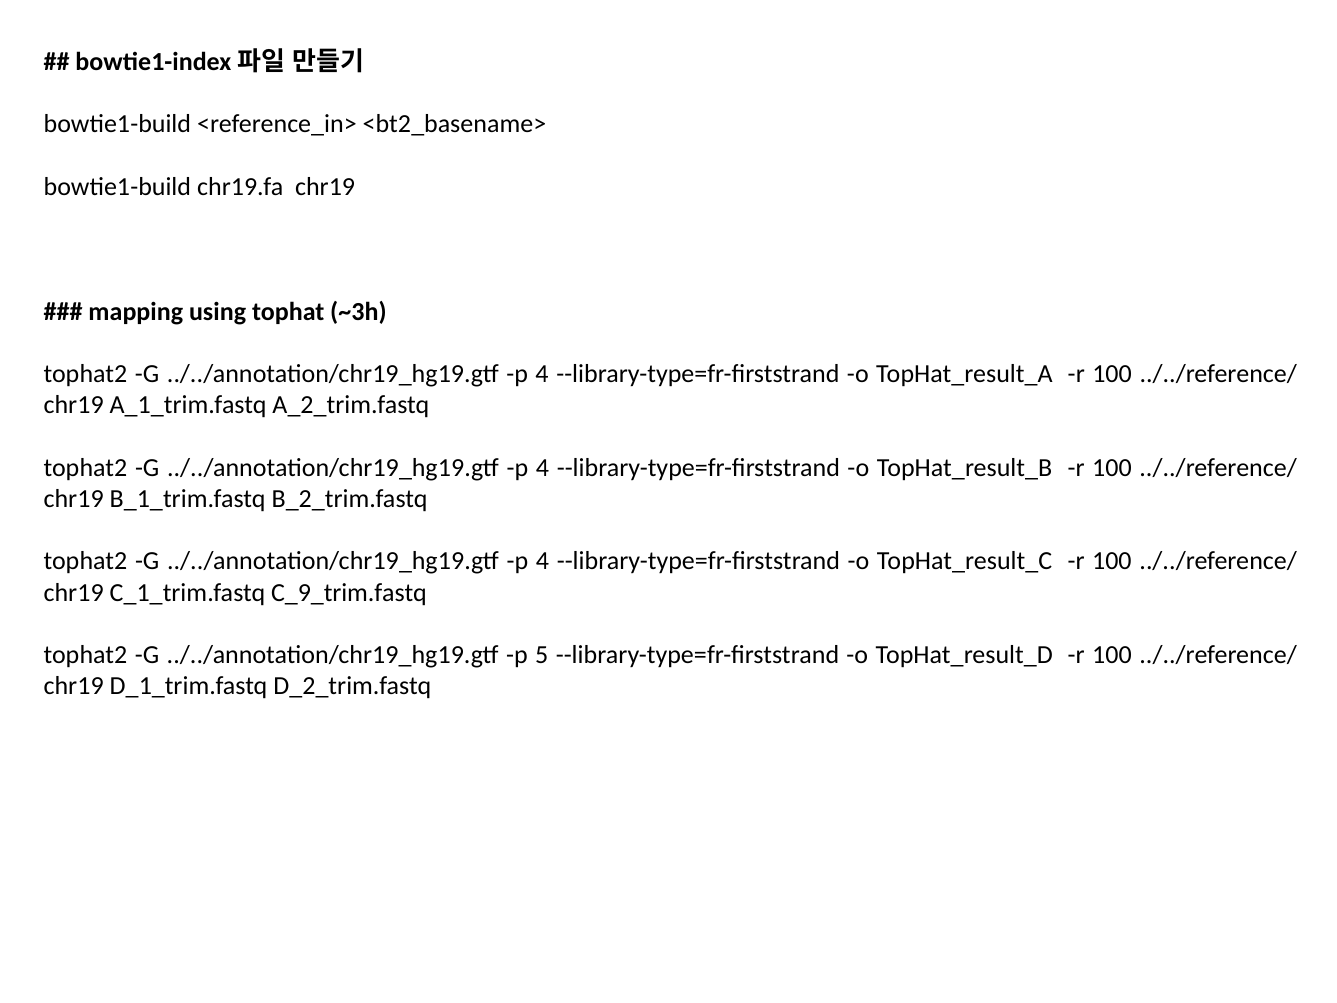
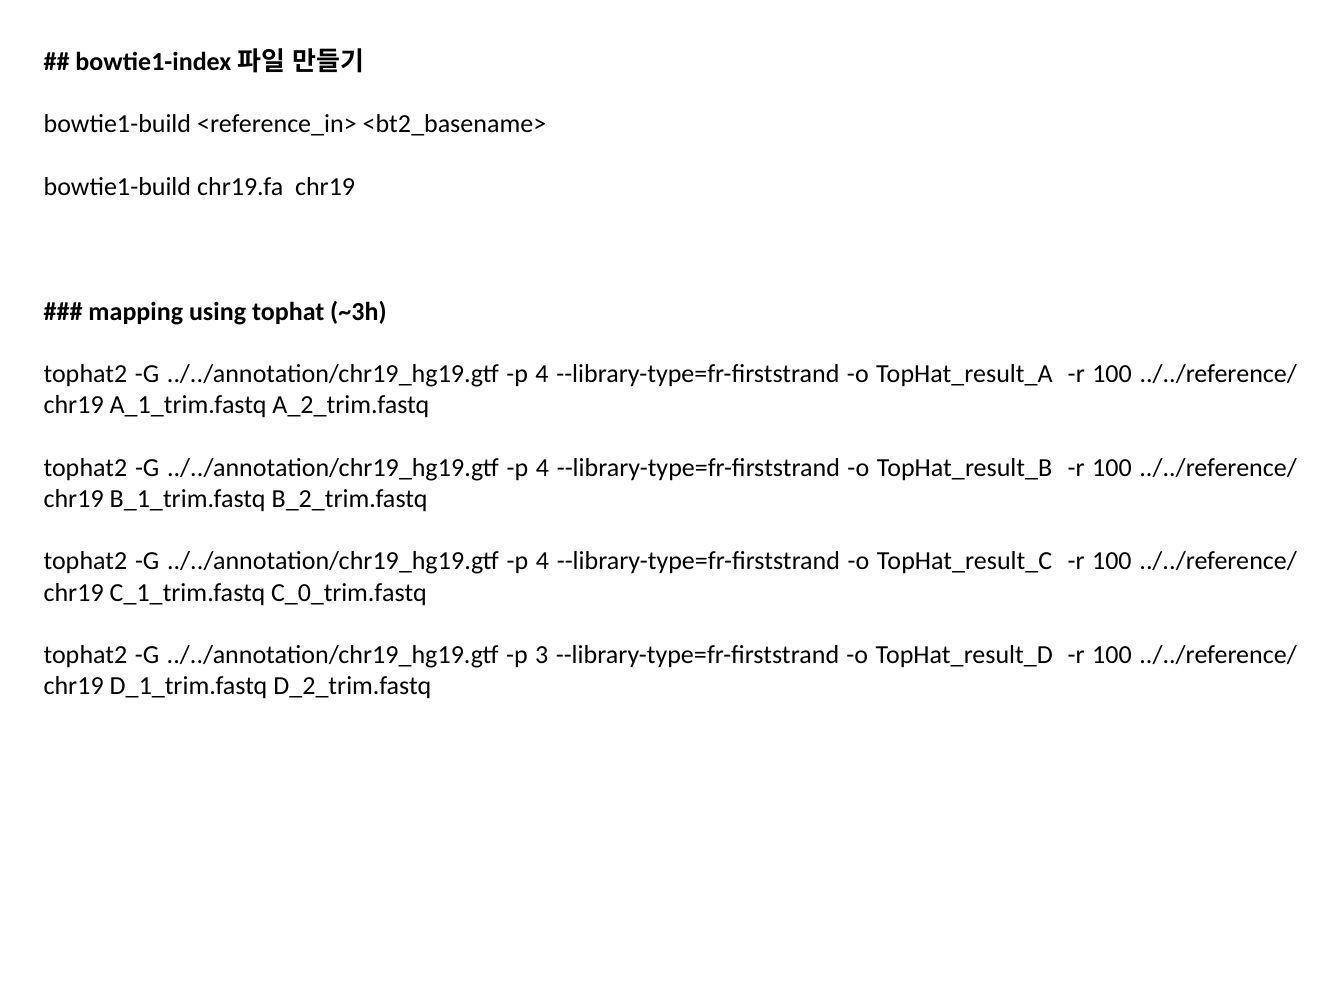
C_9_trim.fastq: C_9_trim.fastq -> C_0_trim.fastq
5: 5 -> 3
